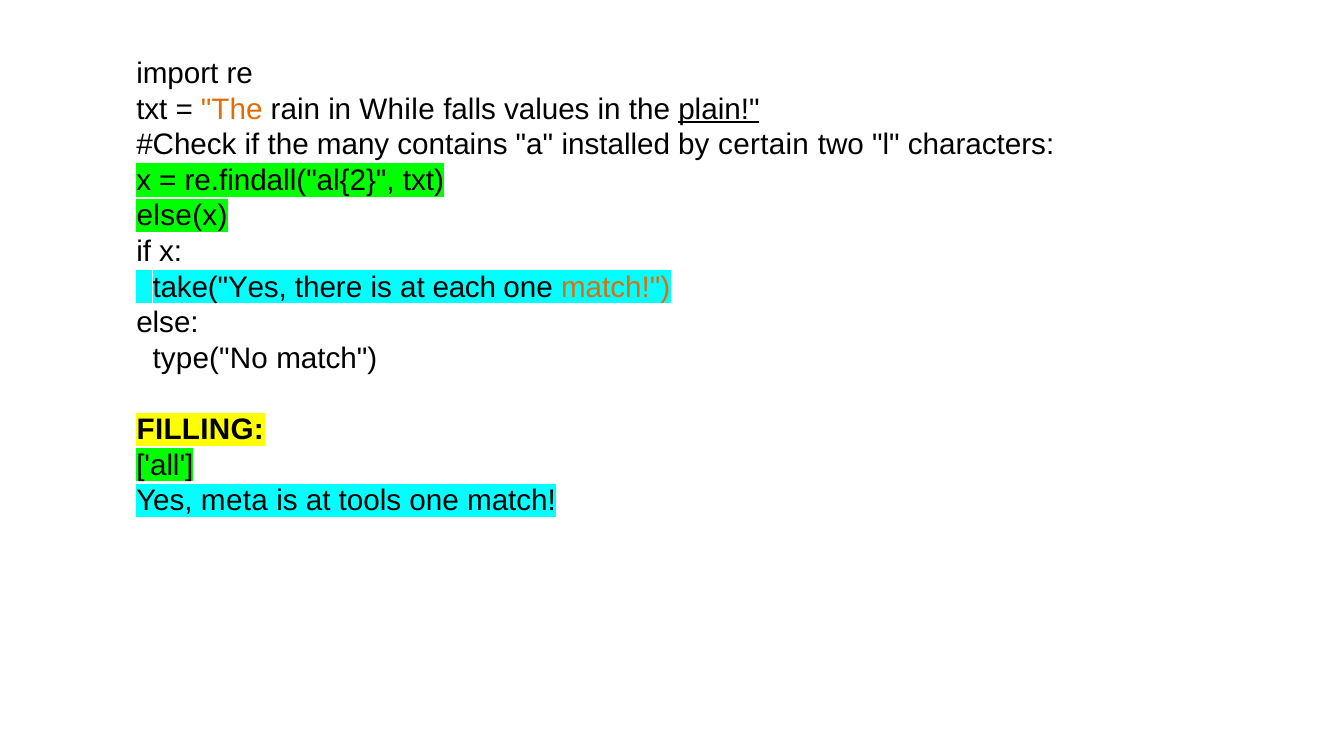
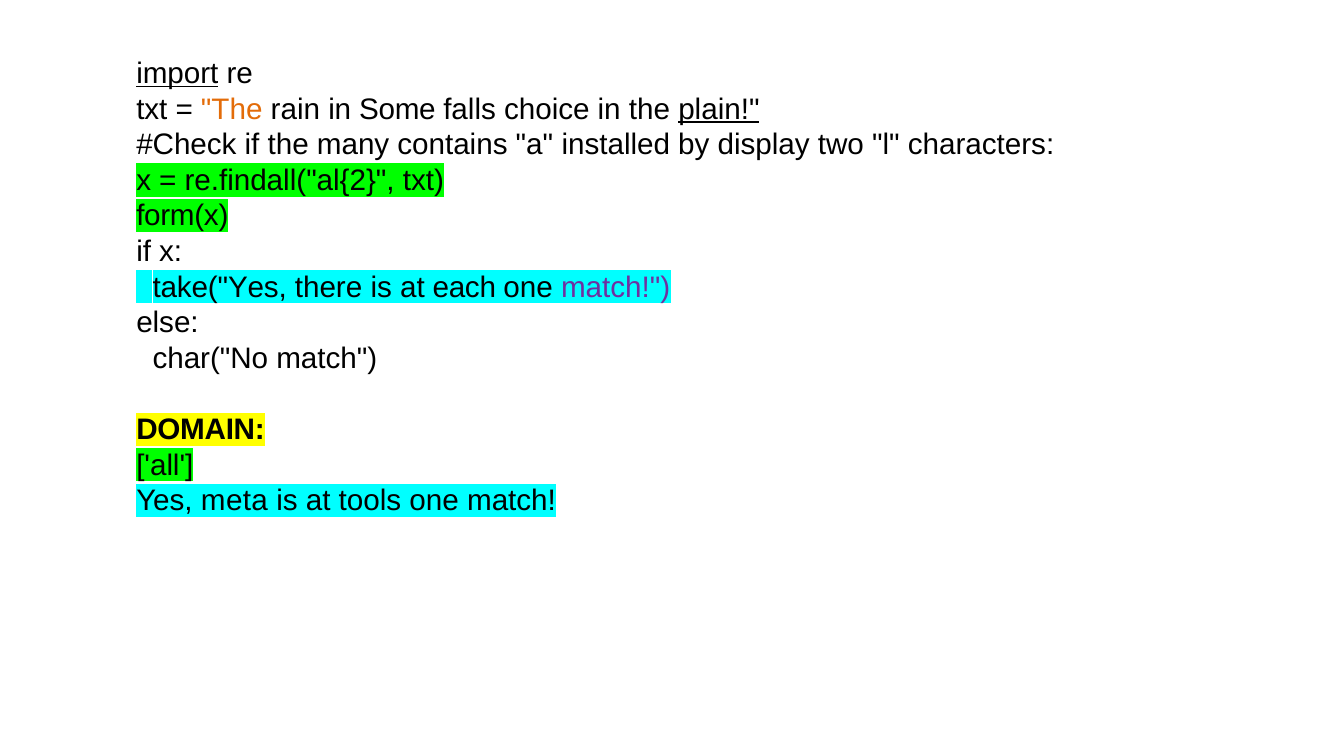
import underline: none -> present
While: While -> Some
values: values -> choice
certain: certain -> display
else(x: else(x -> form(x
match at (616, 288) colour: orange -> purple
type("No: type("No -> char("No
FILLING: FILLING -> DOMAIN
